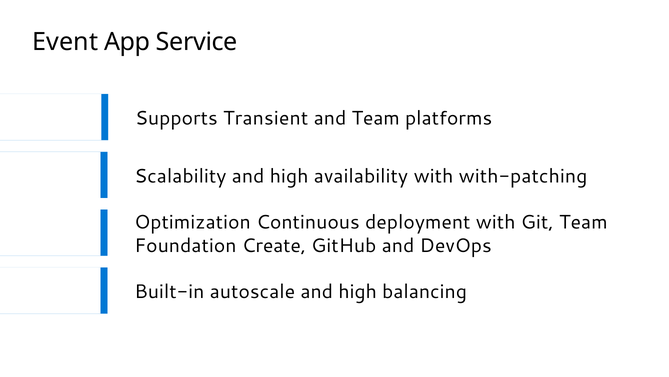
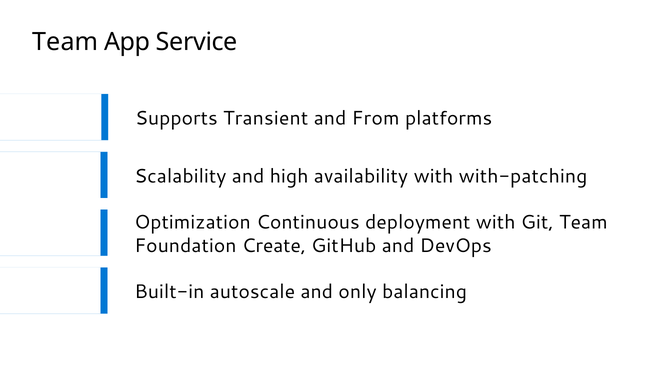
Event at (65, 42): Event -> Team
and Team: Team -> From
autoscale and high: high -> only
